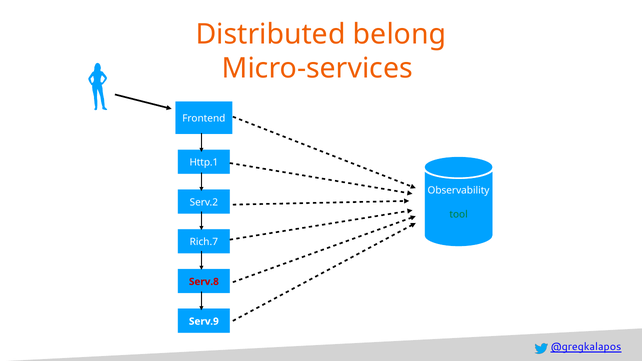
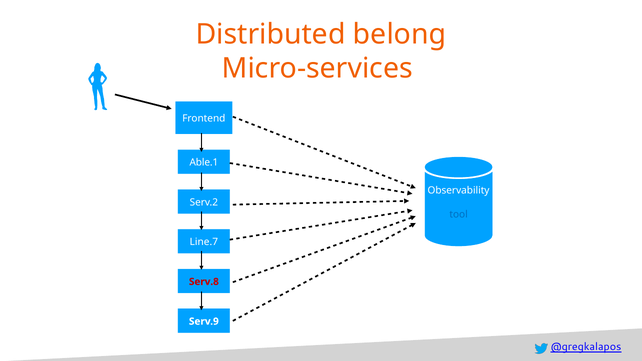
Http.1: Http.1 -> Able.1
tool colour: green -> blue
Rich.7: Rich.7 -> Line.7
